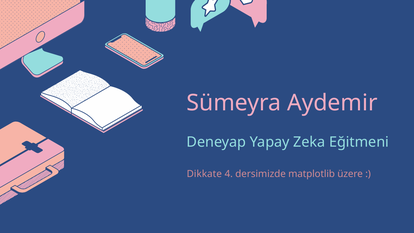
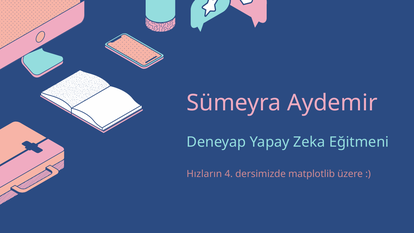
Dikkate: Dikkate -> Hızların
